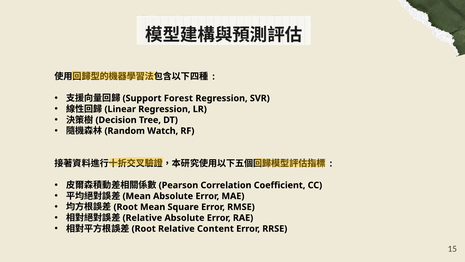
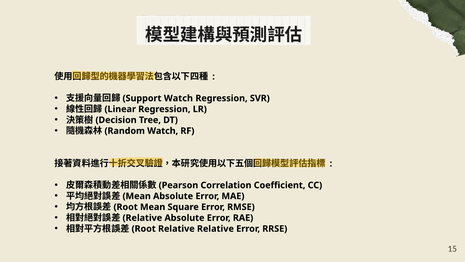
Forest at (178, 98): Forest -> Watch
Relative Content: Content -> Relative
